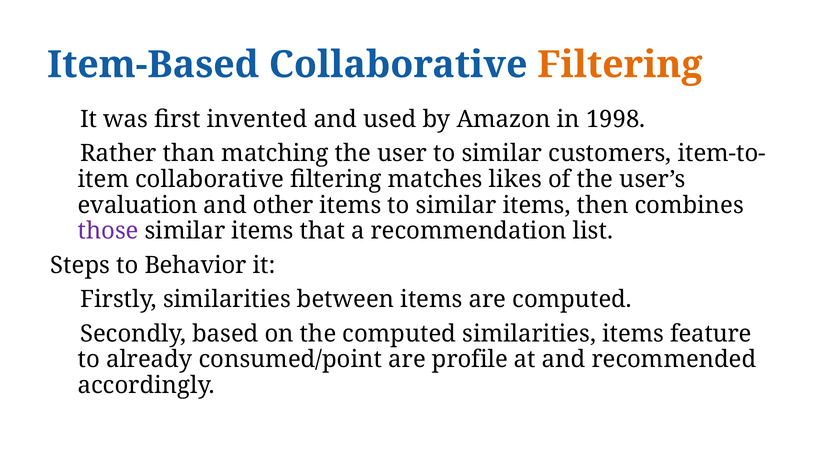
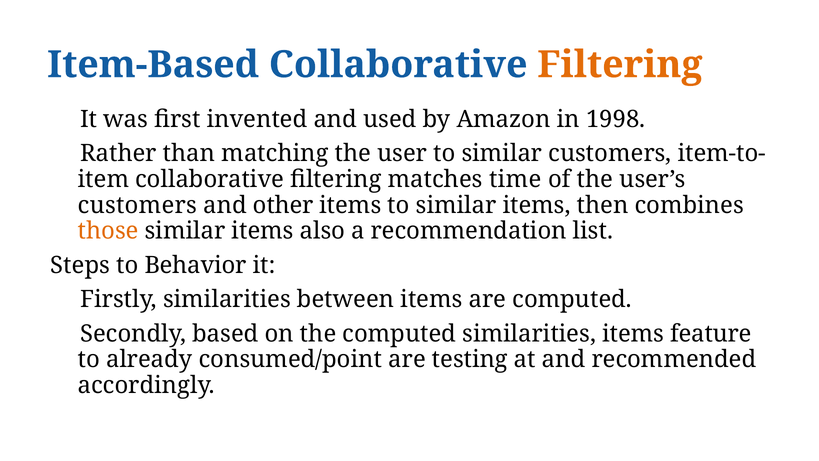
likes: likes -> time
evaluation at (138, 205): evaluation -> customers
those colour: purple -> orange
that: that -> also
profile: profile -> testing
